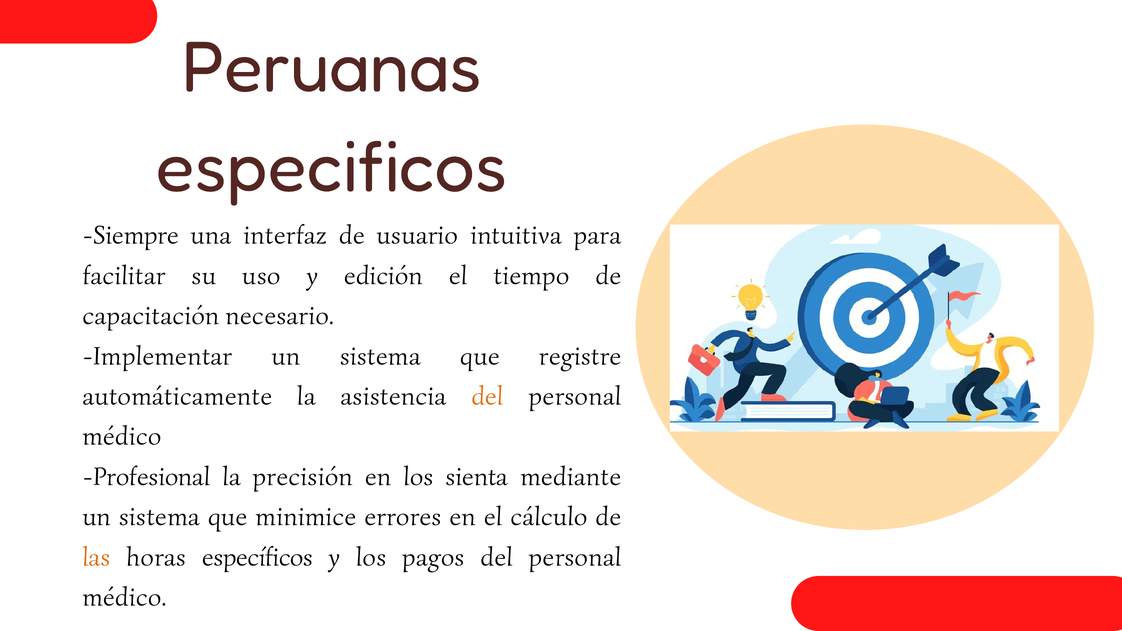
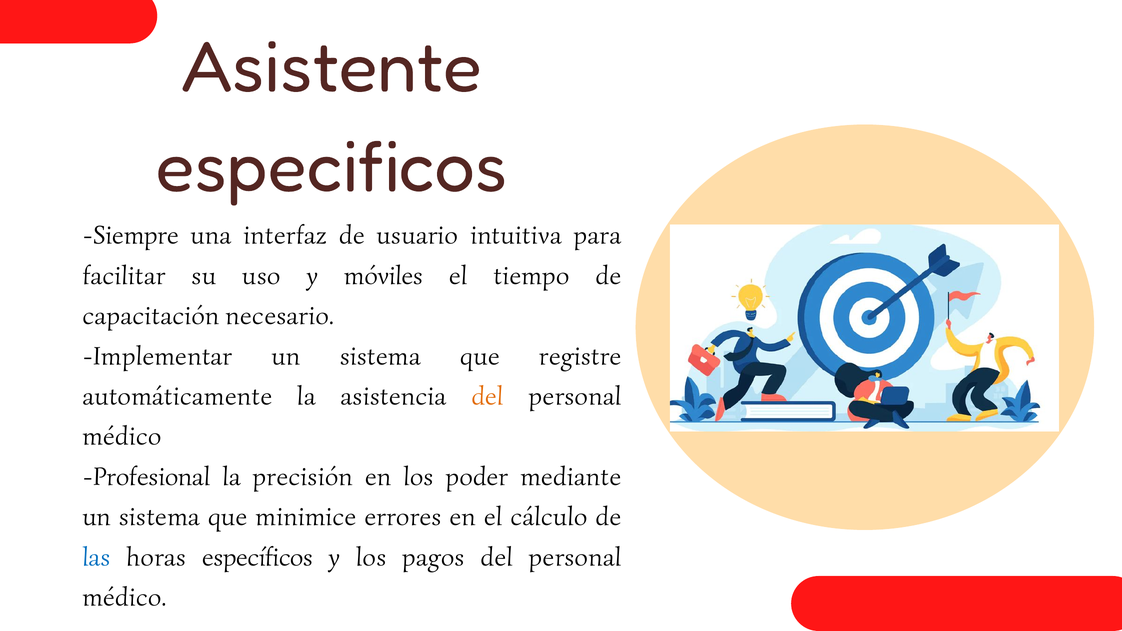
Peruanas: Peruanas -> Asistente
edición: edición -> móviles
sienta: sienta -> poder
las colour: orange -> blue
